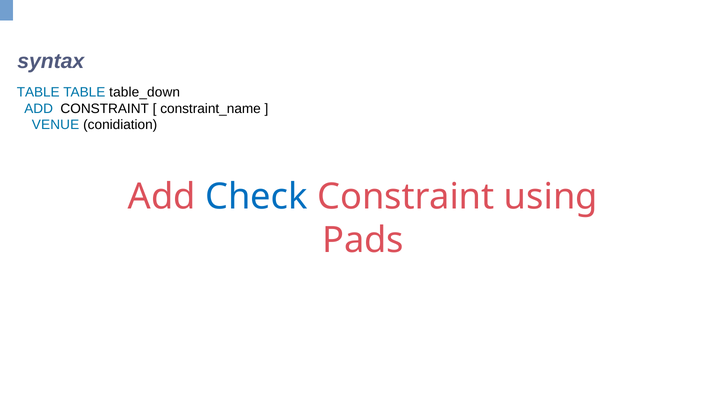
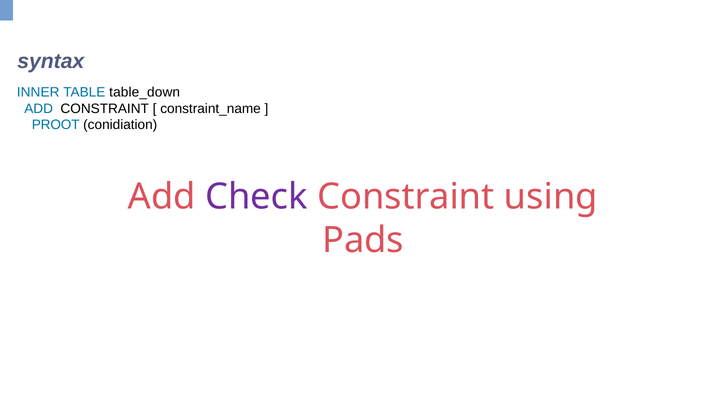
TABLE at (38, 92): TABLE -> INNER
VENUE: VENUE -> PROOT
Check colour: blue -> purple
